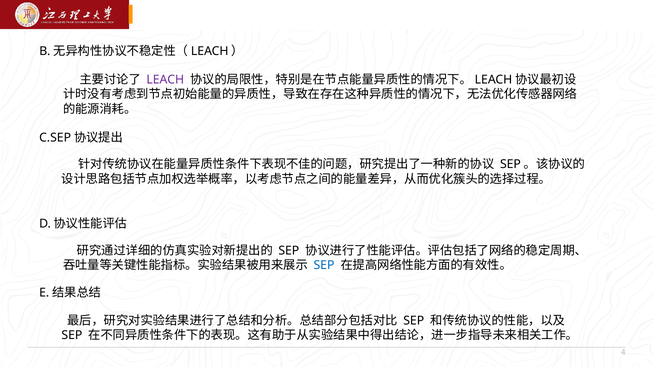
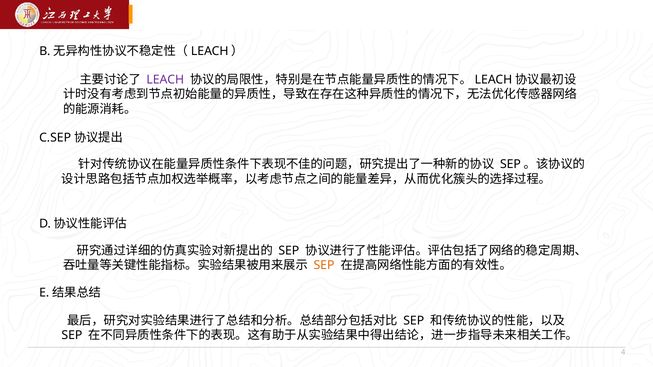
SEP at (324, 266) colour: blue -> orange
